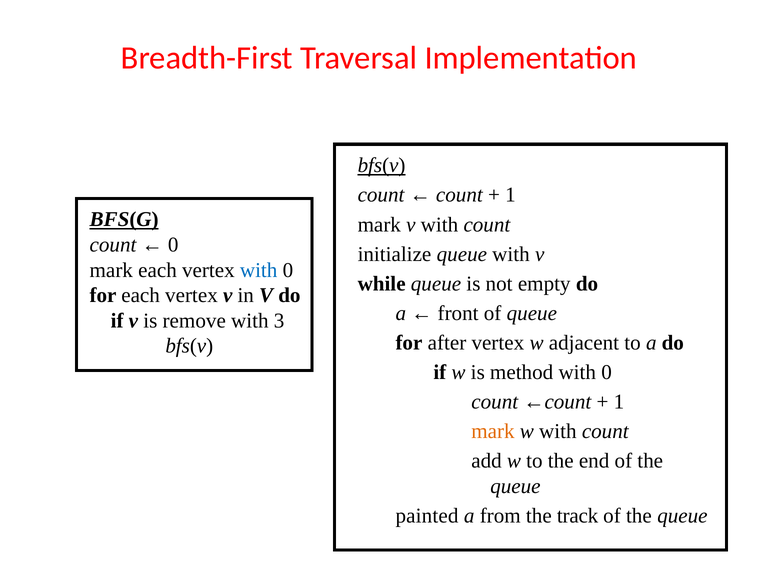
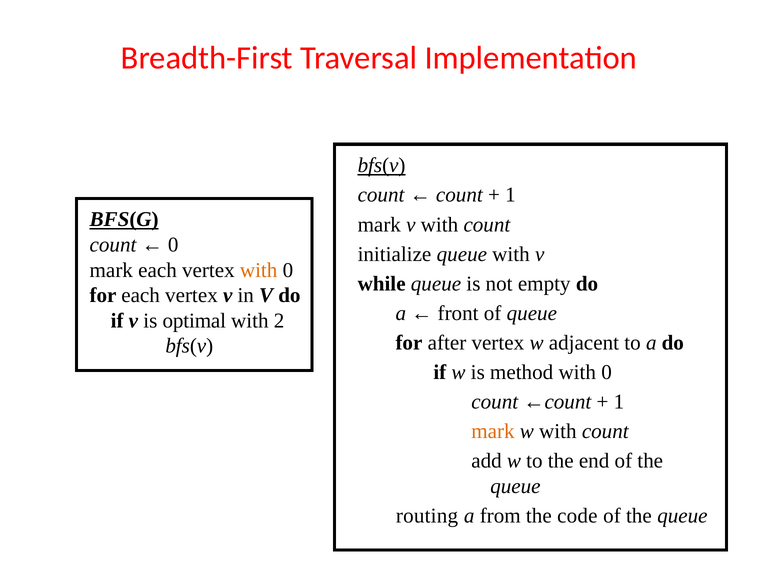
with at (259, 270) colour: blue -> orange
remove: remove -> optimal
3: 3 -> 2
painted: painted -> routing
track: track -> code
